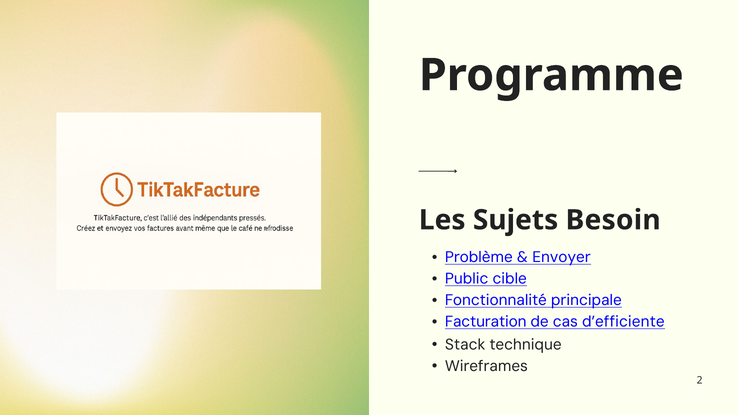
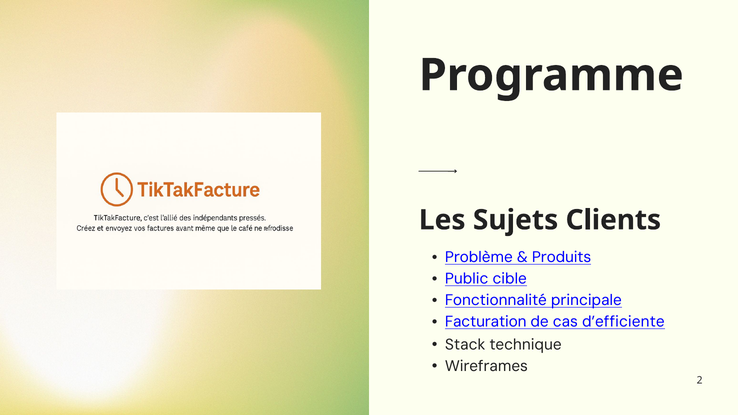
Besoin: Besoin -> Clients
Envoyer: Envoyer -> Produits
